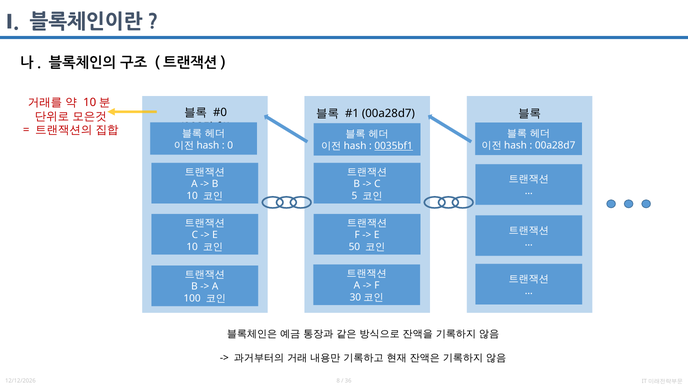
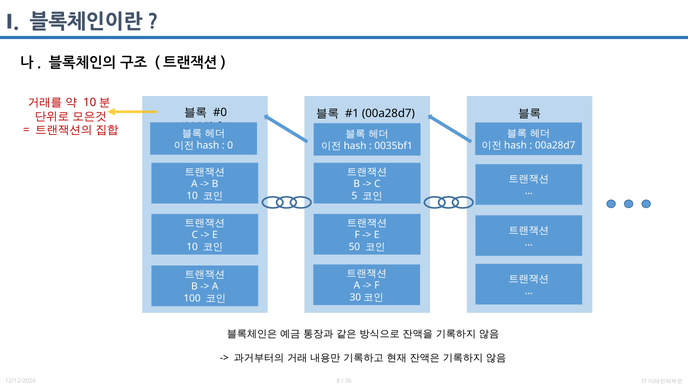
0035bf1 at (394, 146) underline: present -> none
